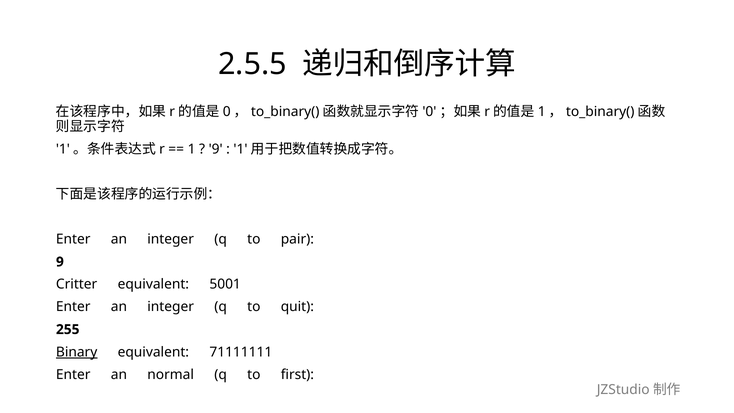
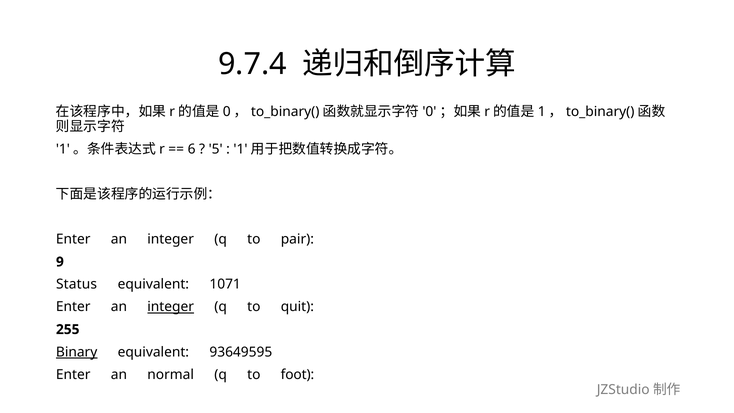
2.5.5: 2.5.5 -> 9.7.4
1 at (192, 149): 1 -> 6
9 at (216, 149): 9 -> 5
Critter: Critter -> Status
5001: 5001 -> 1071
integer at (171, 307) underline: none -> present
71111111: 71111111 -> 93649595
first: first -> foot
